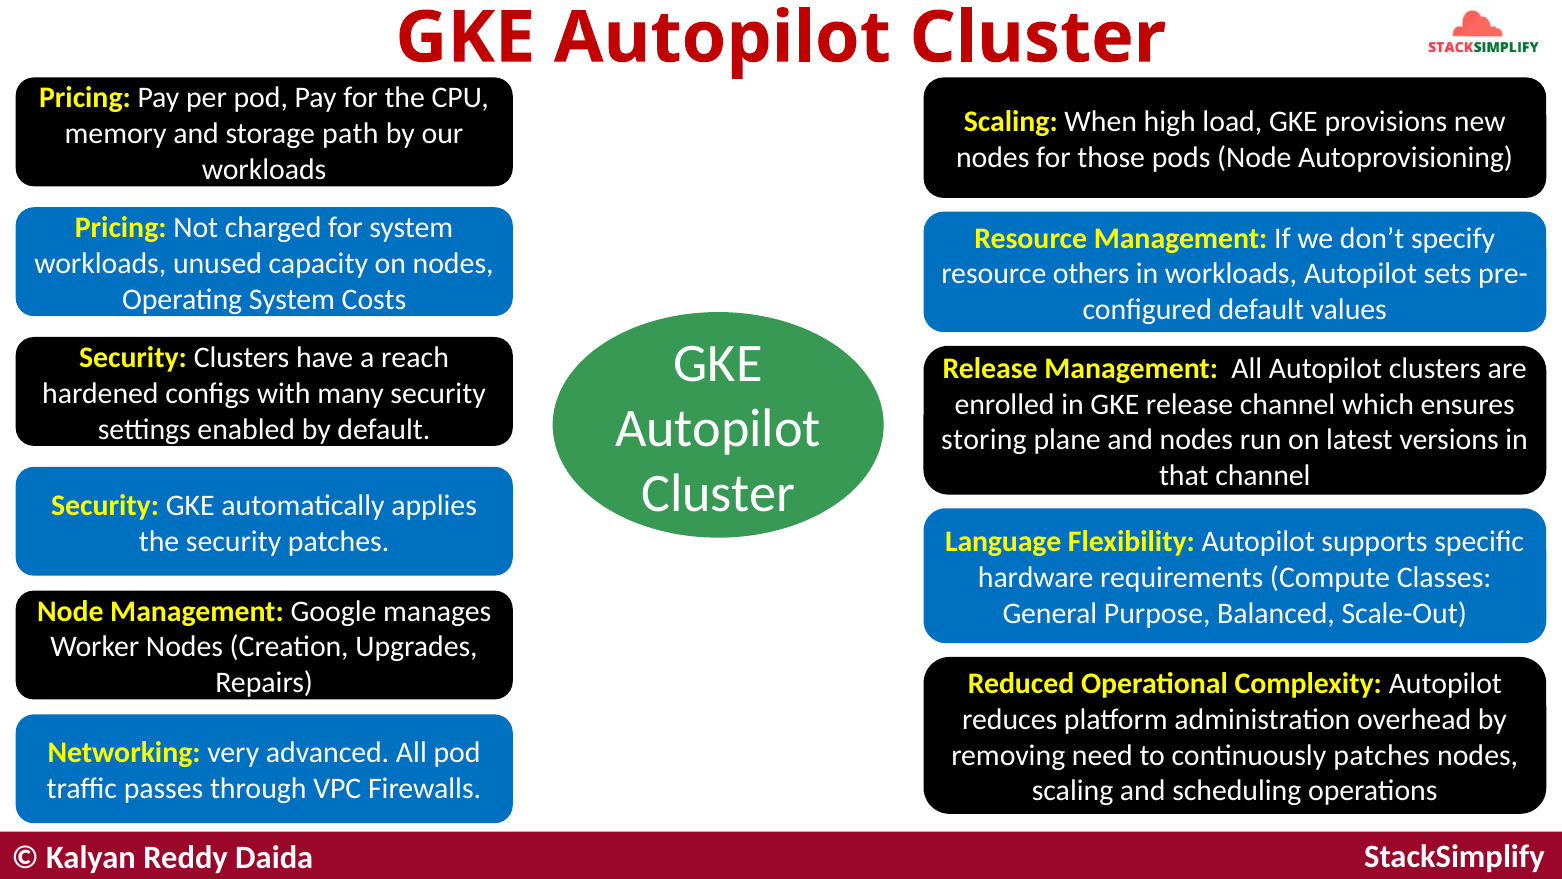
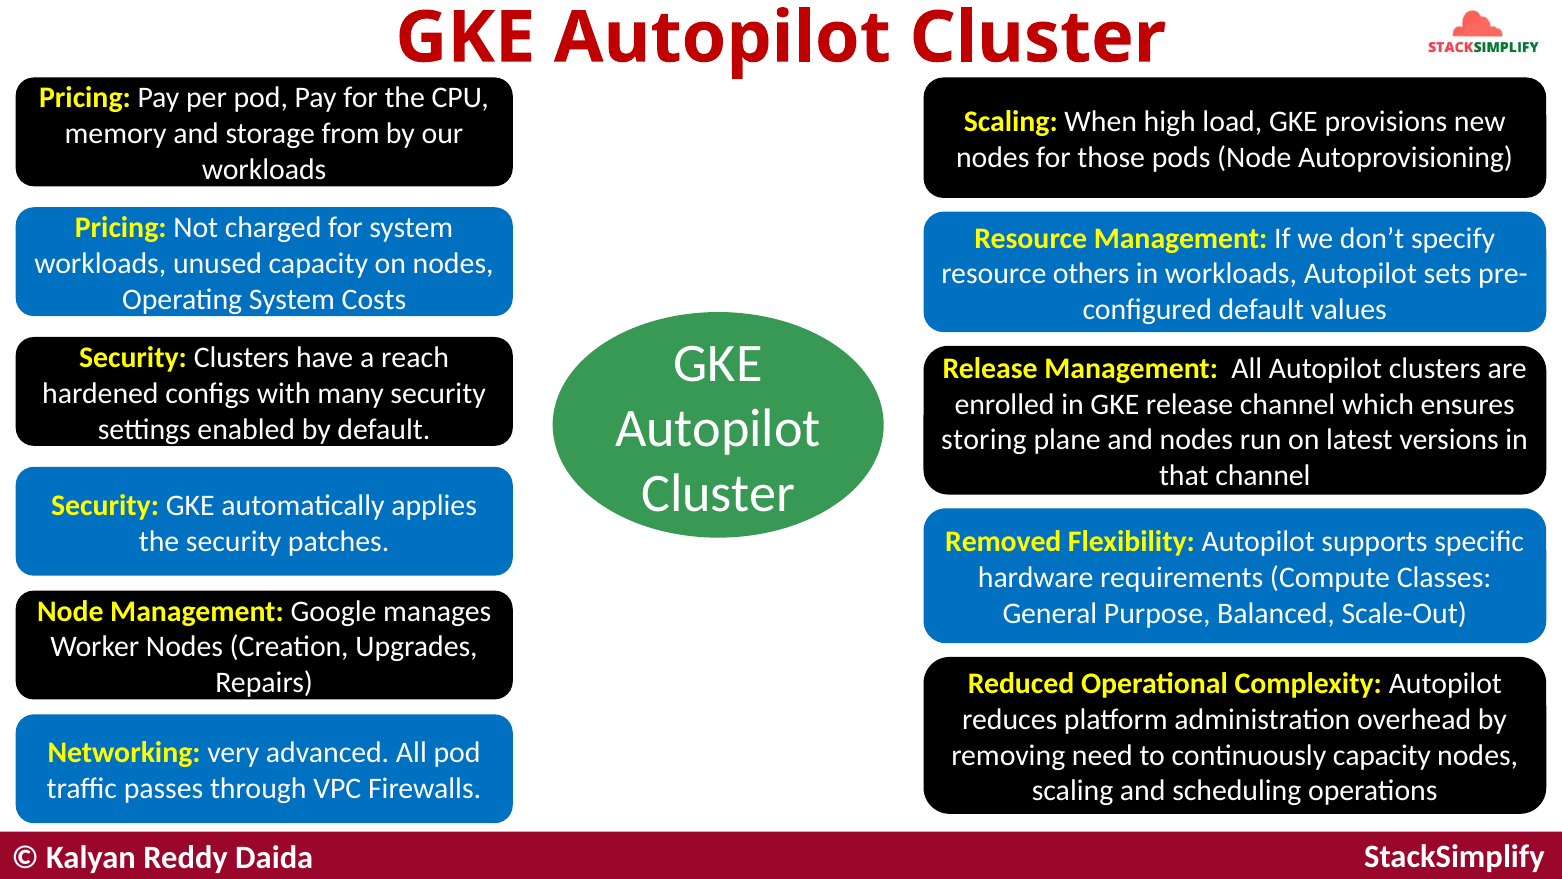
path: path -> from
Language: Language -> Removed
continuously patches: patches -> capacity
